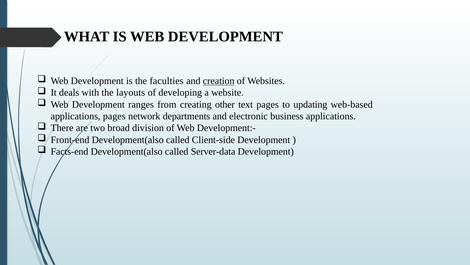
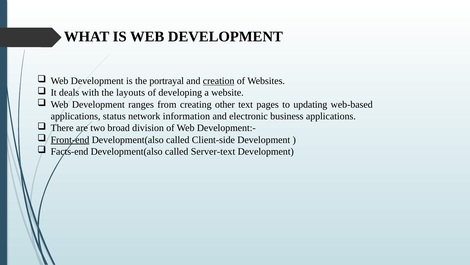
faculties: faculties -> portrayal
applications pages: pages -> status
departments: departments -> information
Front-end underline: none -> present
Server-data: Server-data -> Server-text
